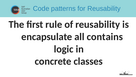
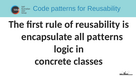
all contains: contains -> patterns
